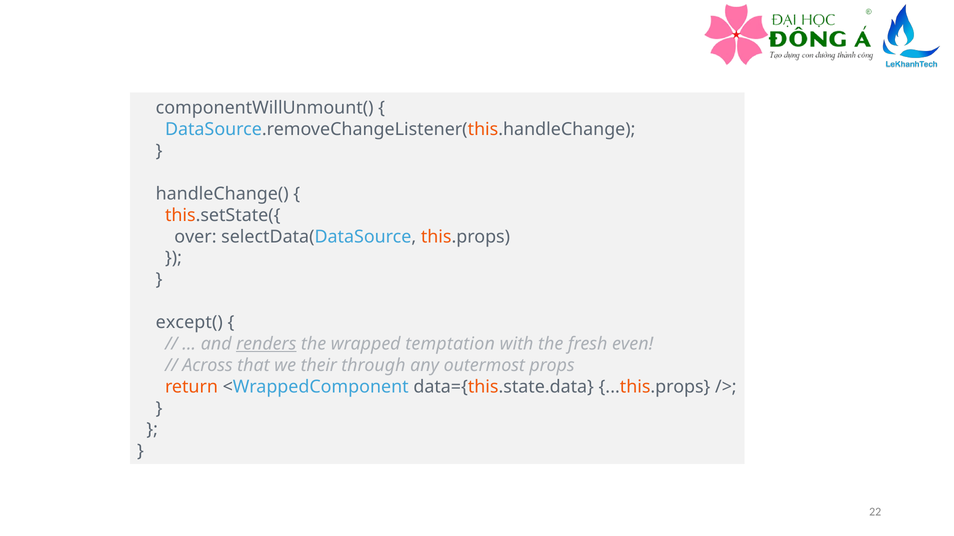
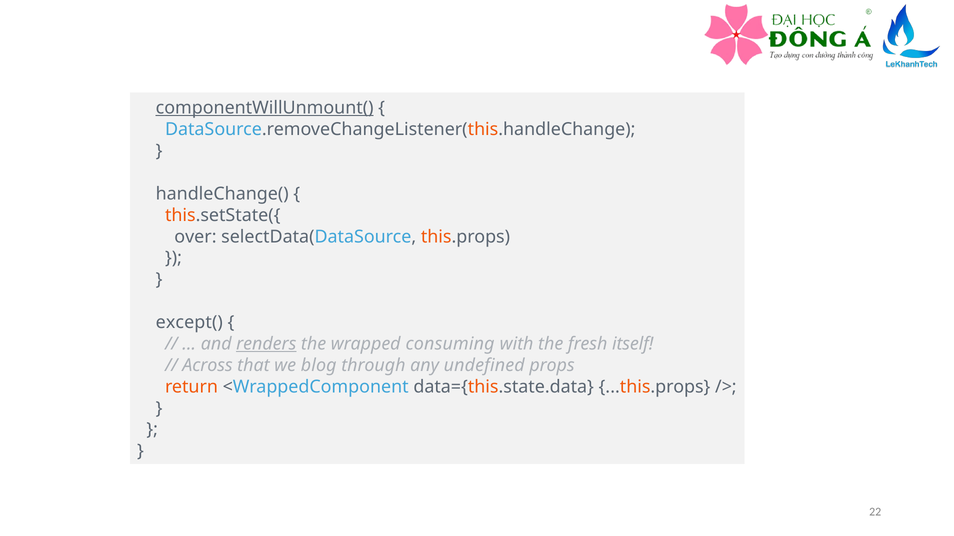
componentWillUnmount( underline: none -> present
temptation: temptation -> consuming
even: even -> itself
their: their -> blog
outermost: outermost -> undefined
